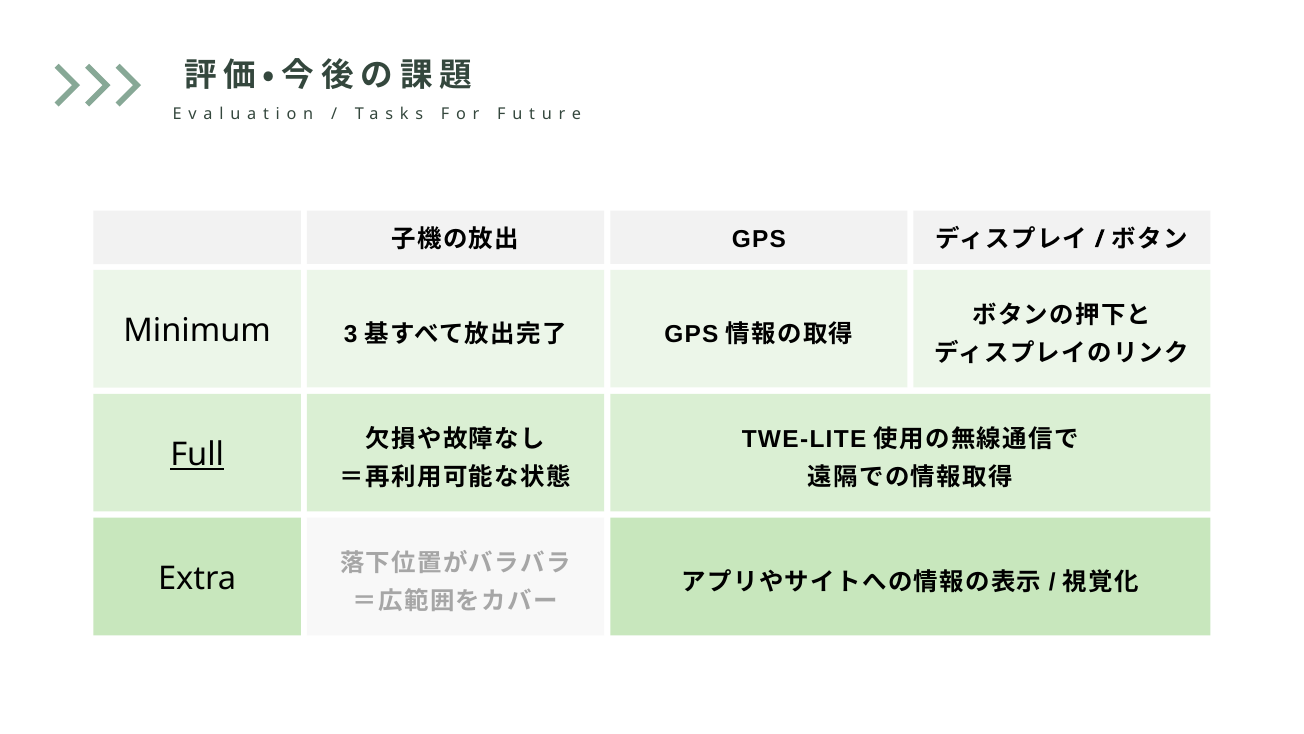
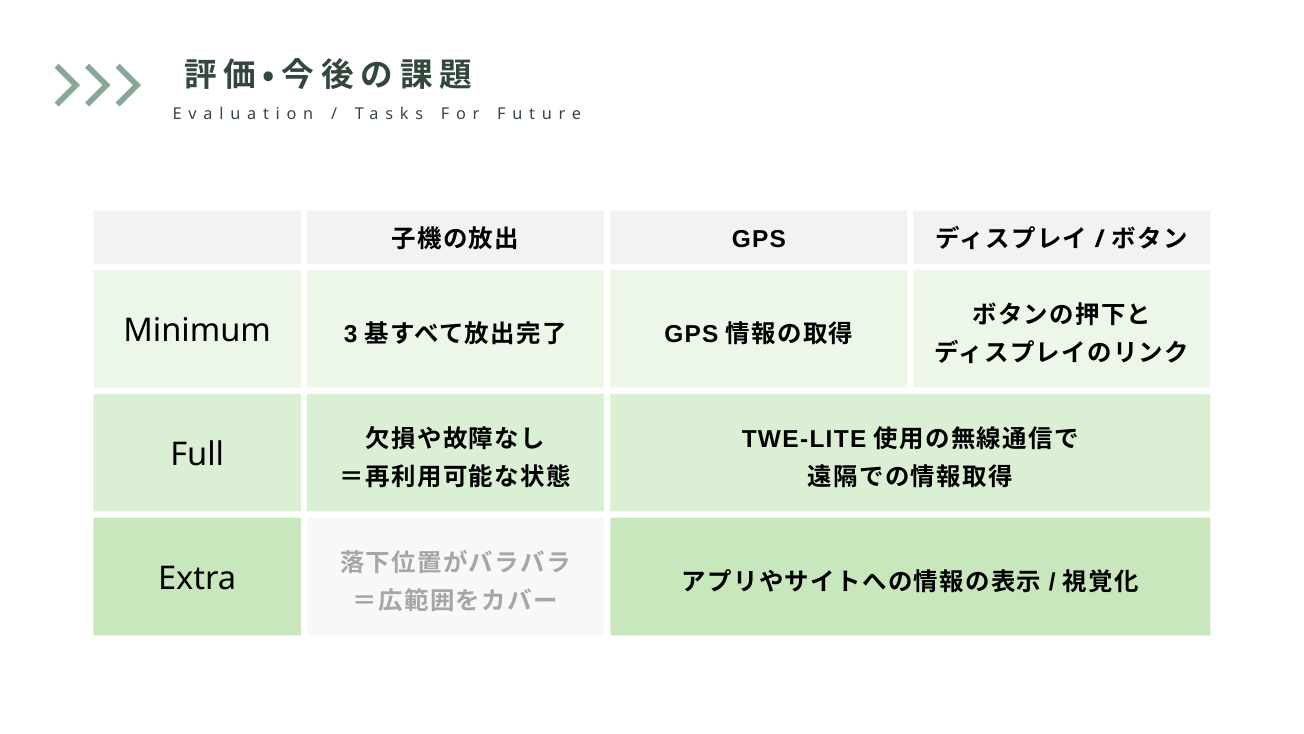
Full underline: present -> none
